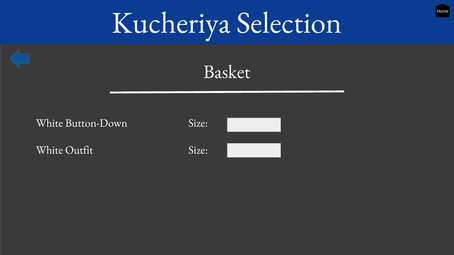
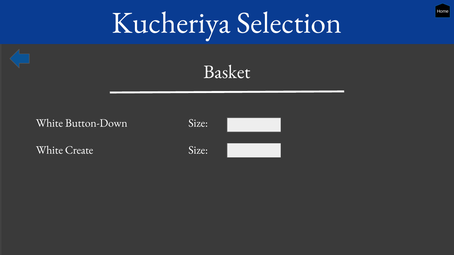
Outfit: Outfit -> Create
